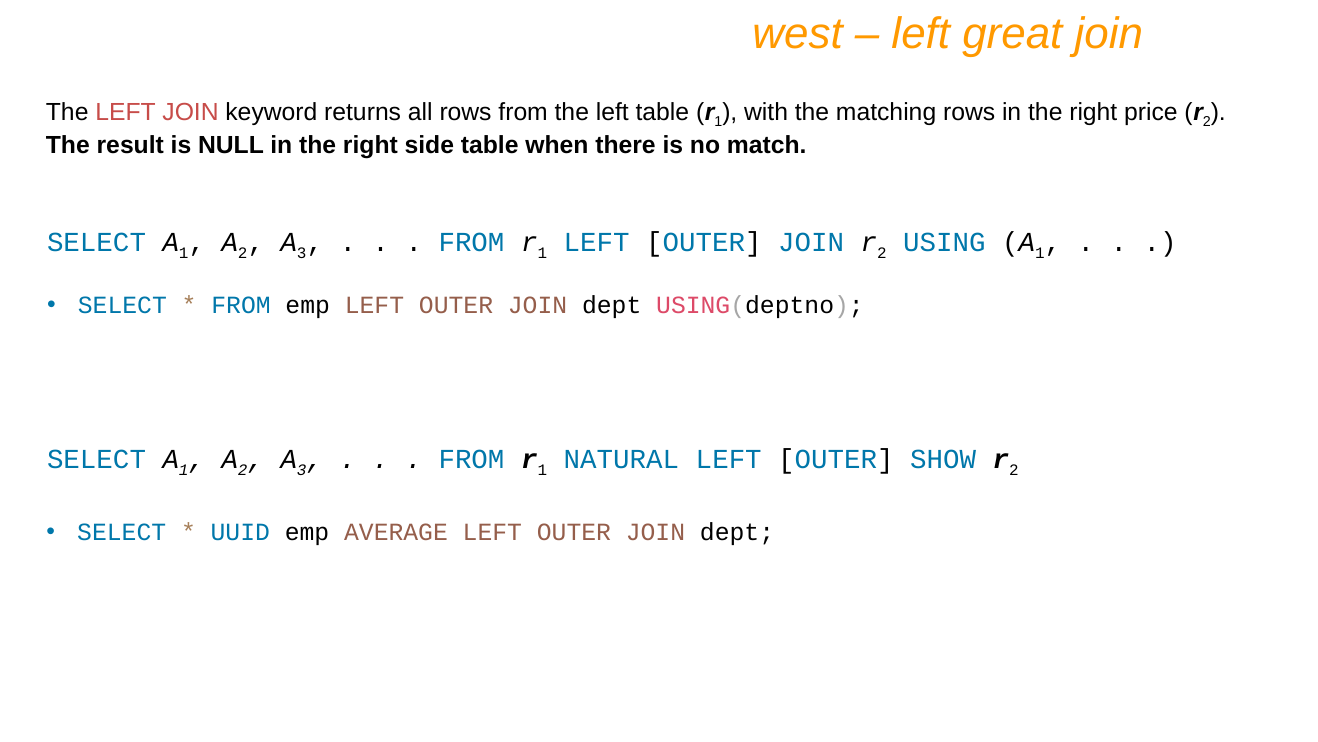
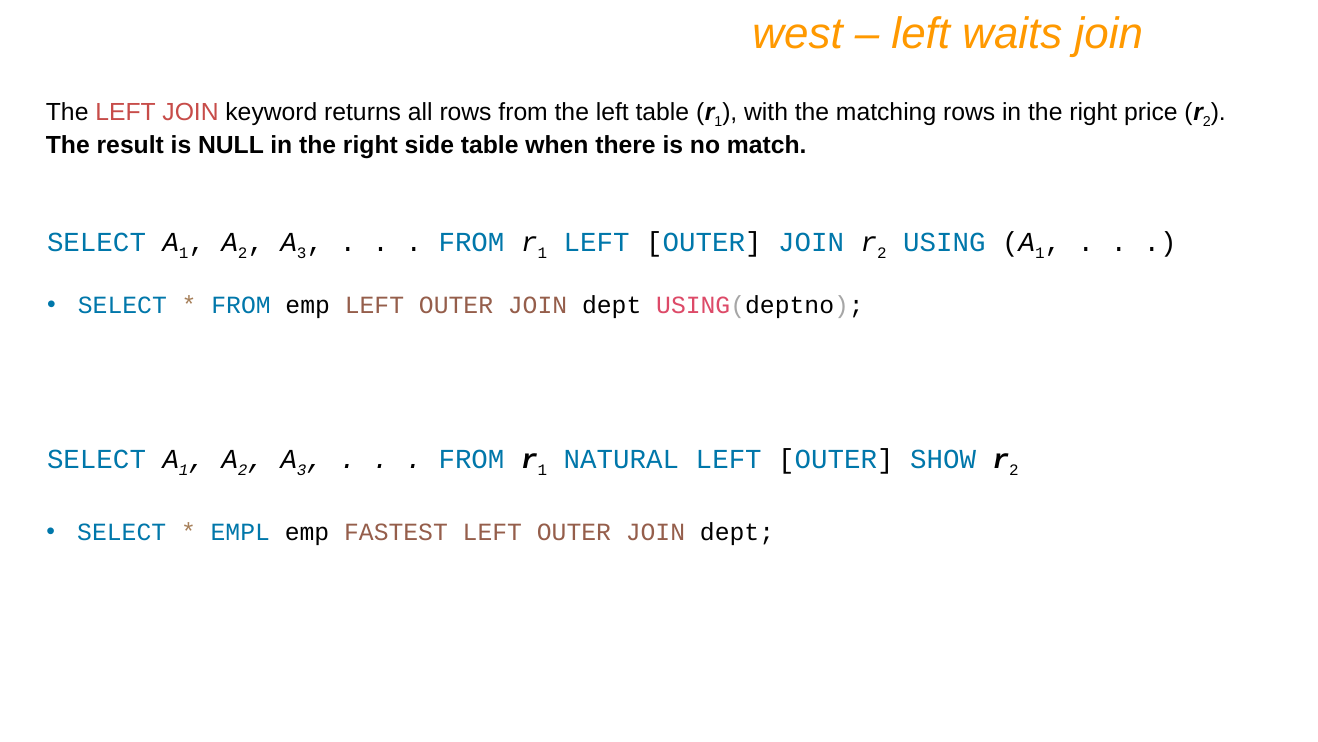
great: great -> waits
UUID: UUID -> EMPL
AVERAGE: AVERAGE -> FASTEST
